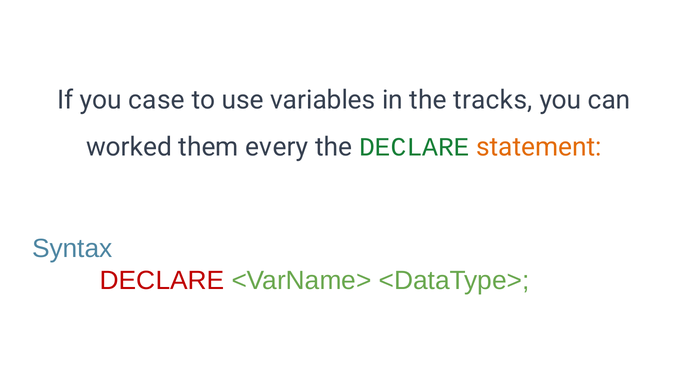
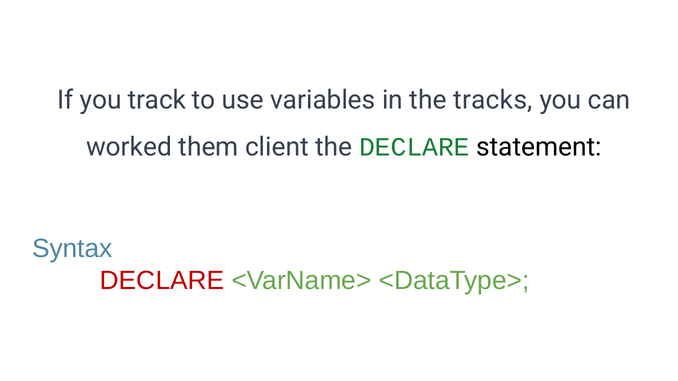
case: case -> track
every: every -> client
statement colour: orange -> black
